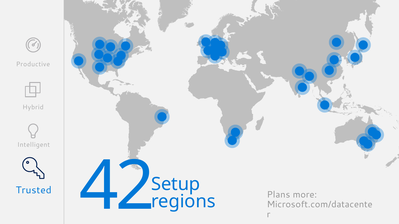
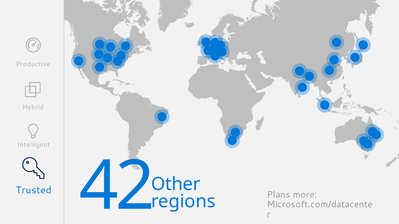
Setup: Setup -> Other
